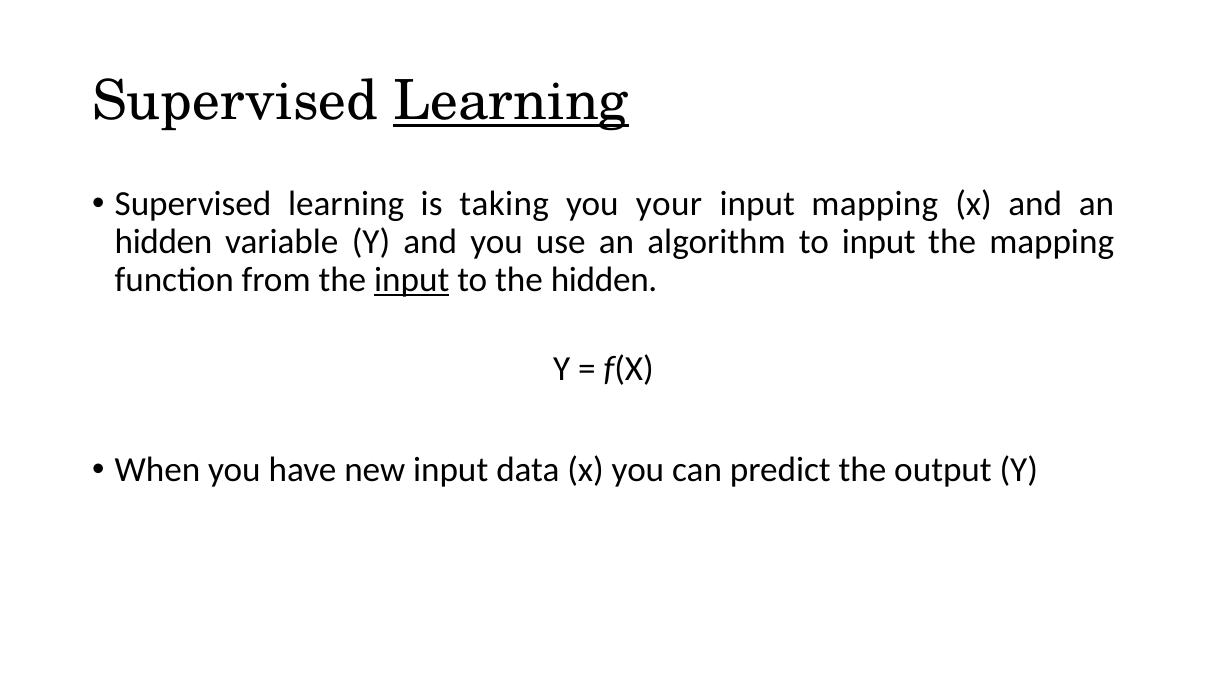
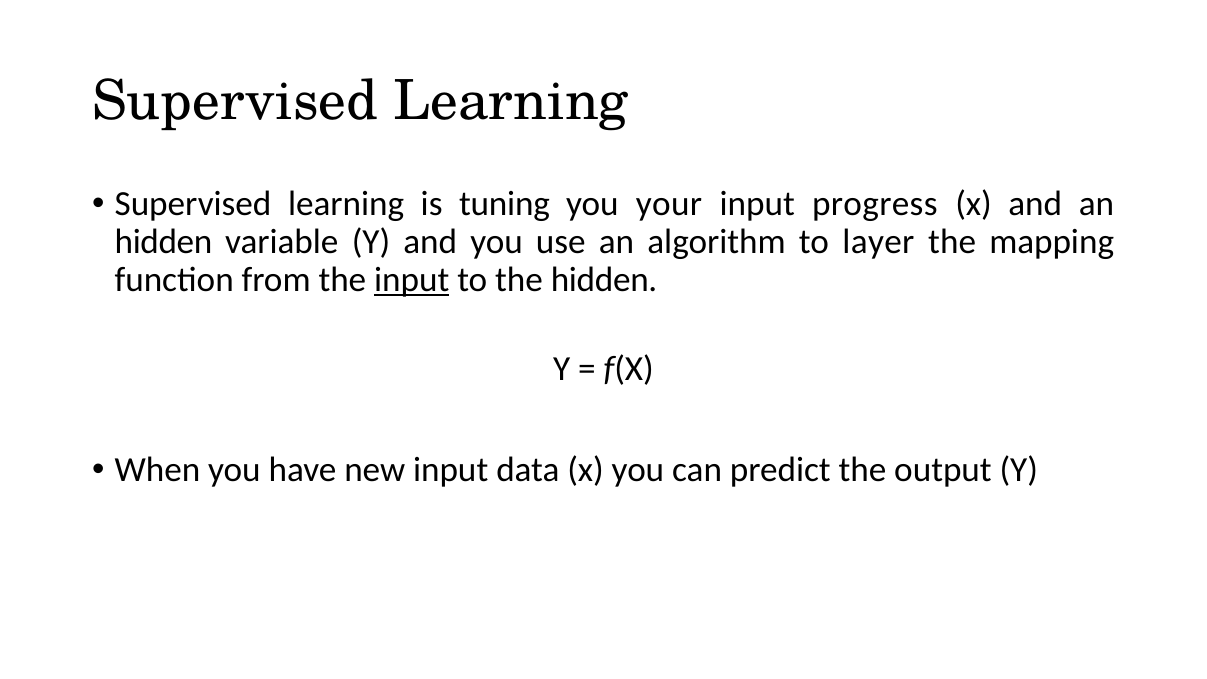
Learning at (511, 101) underline: present -> none
taking: taking -> tuning
input mapping: mapping -> progress
to input: input -> layer
